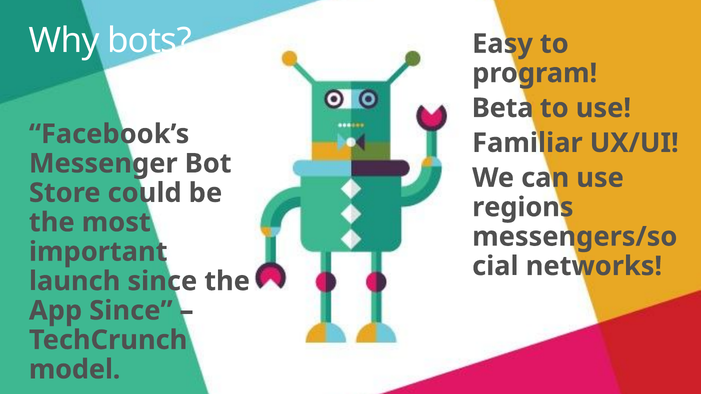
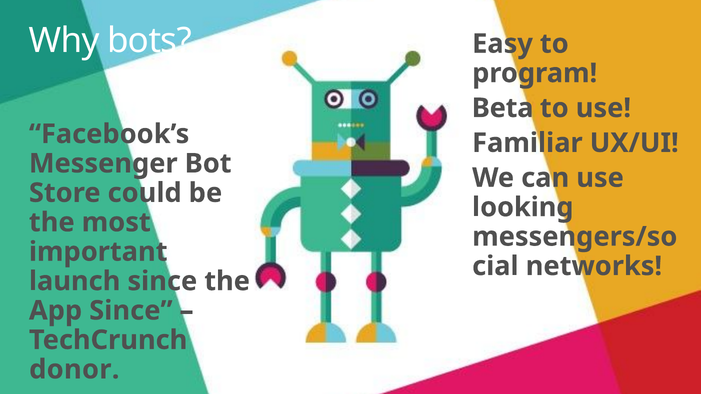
regions: regions -> looking
model: model -> donor
